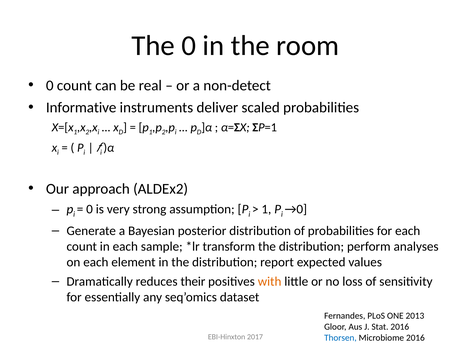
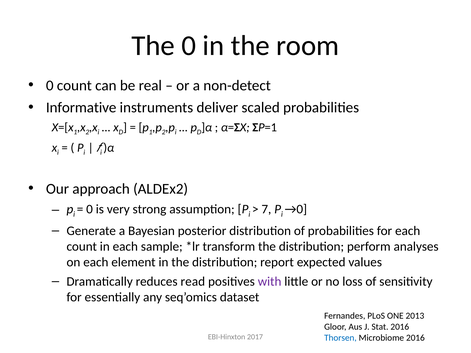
1 at (266, 209): 1 -> 7
their: their -> read
with colour: orange -> purple
